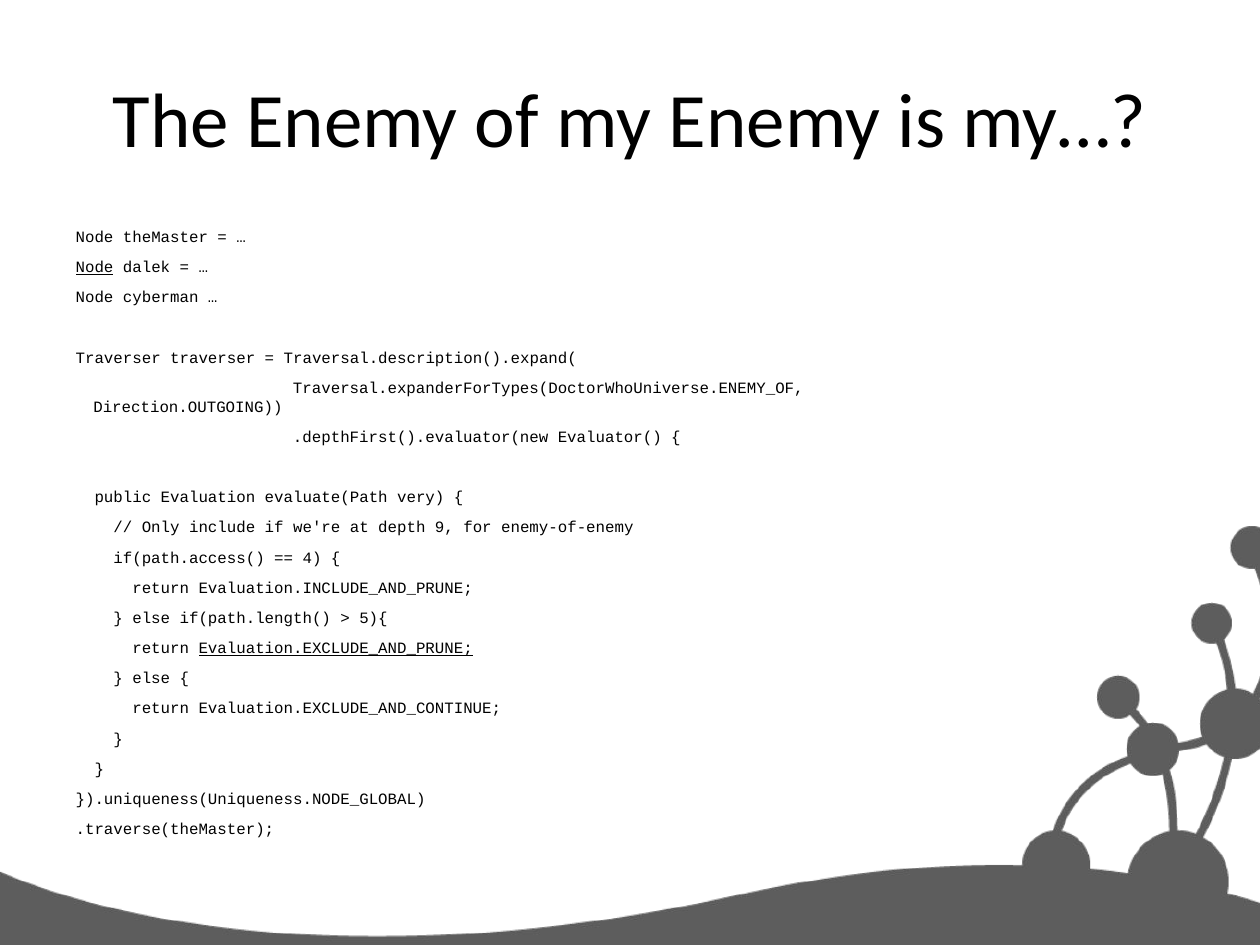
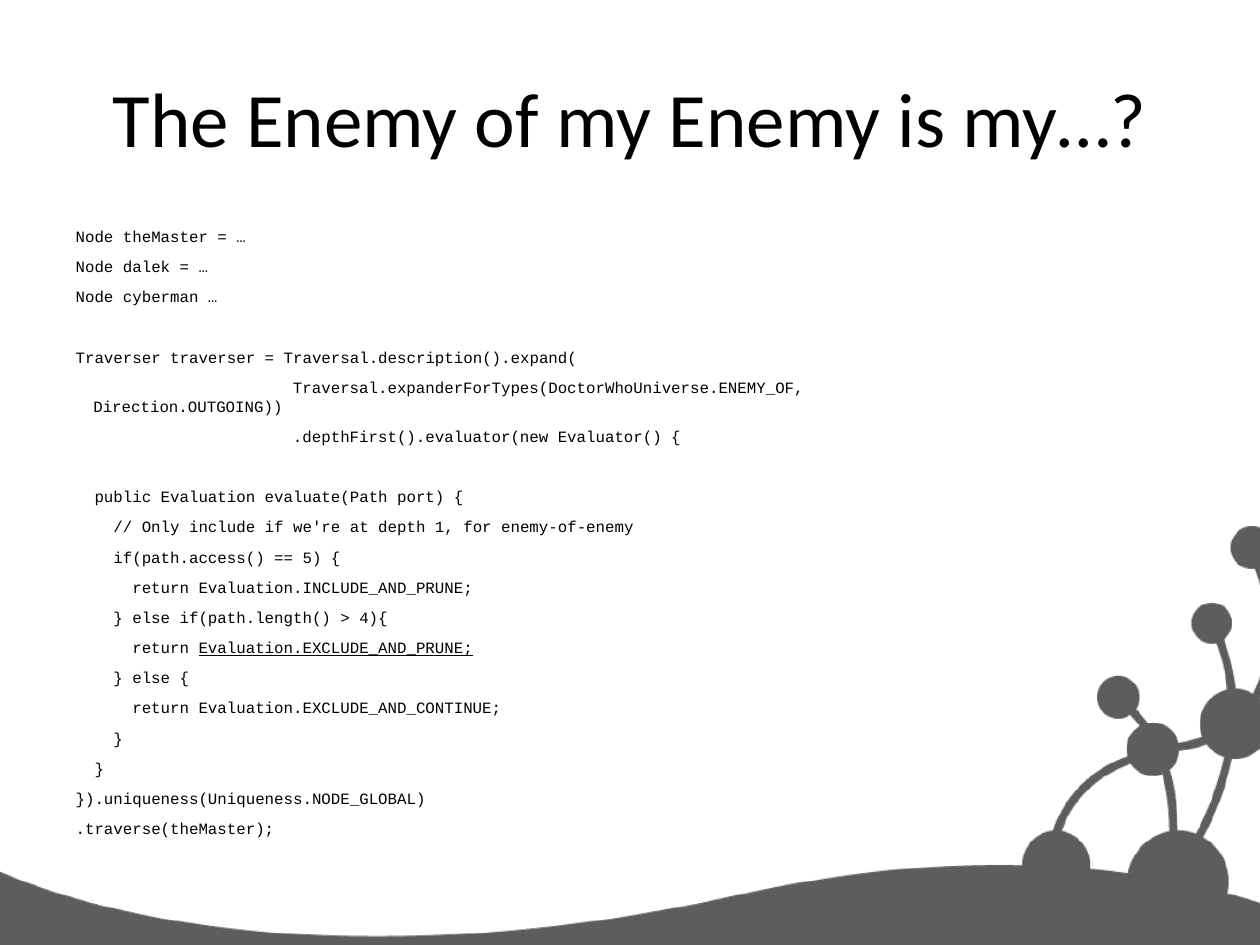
Node at (95, 268) underline: present -> none
very: very -> port
9: 9 -> 1
4: 4 -> 5
5){: 5){ -> 4){
